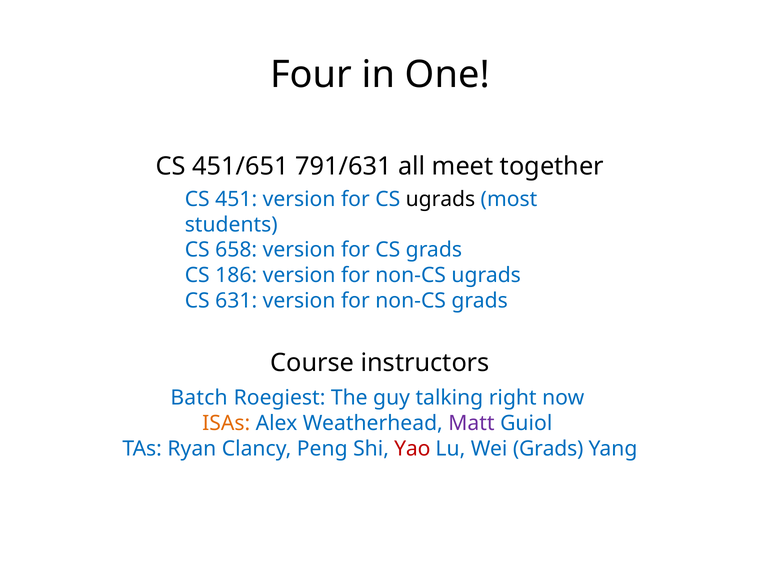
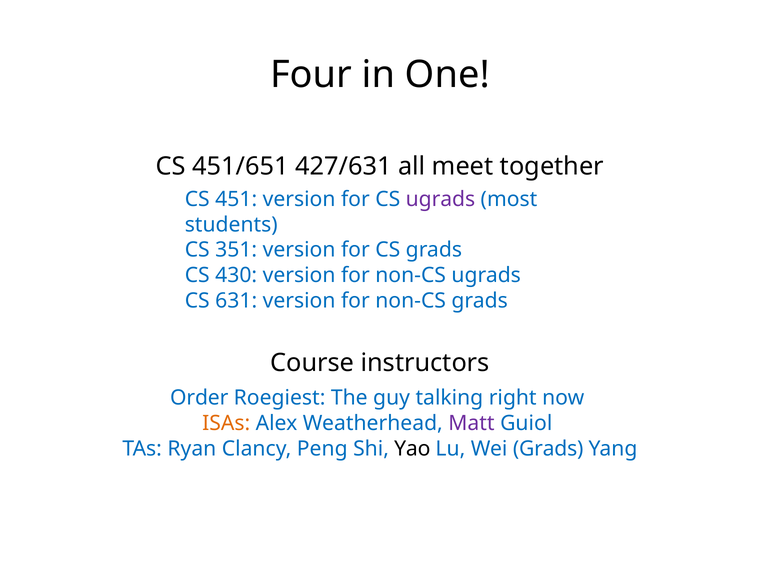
791/631: 791/631 -> 427/631
ugrads at (440, 199) colour: black -> purple
658: 658 -> 351
186: 186 -> 430
Batch: Batch -> Order
Yao colour: red -> black
